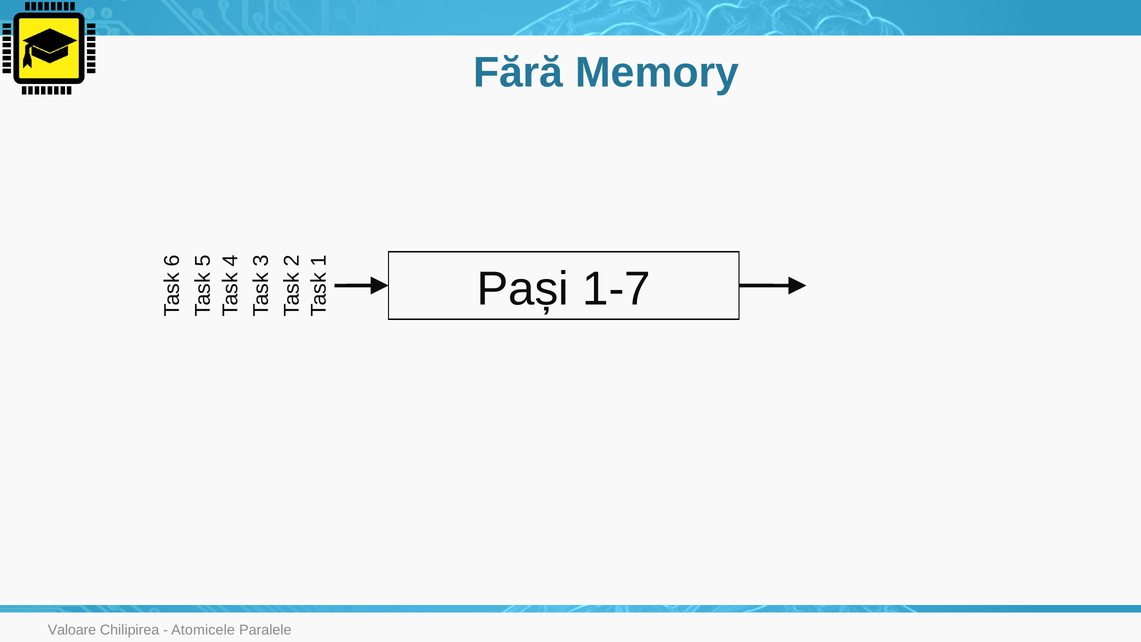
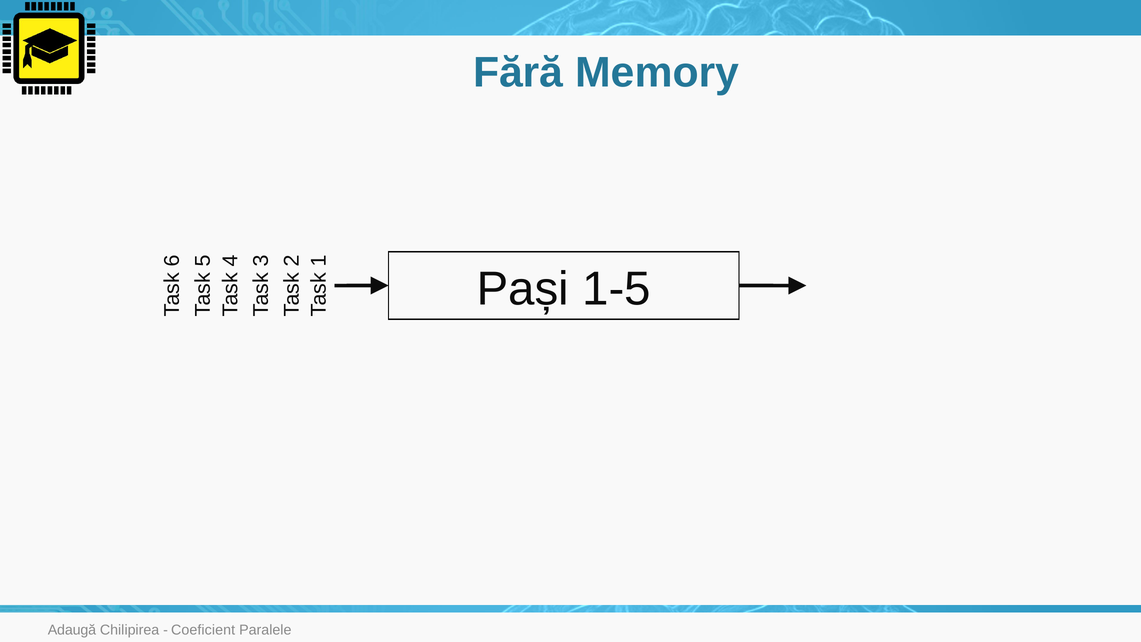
1-7: 1-7 -> 1-5
Valoare: Valoare -> Adaugă
Atomicele: Atomicele -> Coeficient
